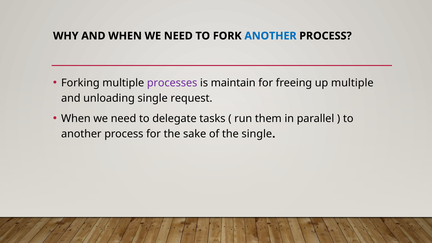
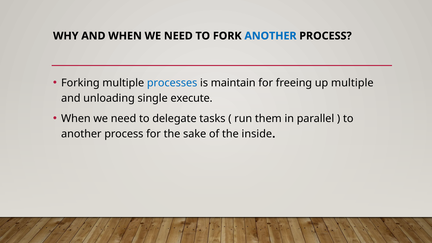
processes colour: purple -> blue
request: request -> execute
the single: single -> inside
